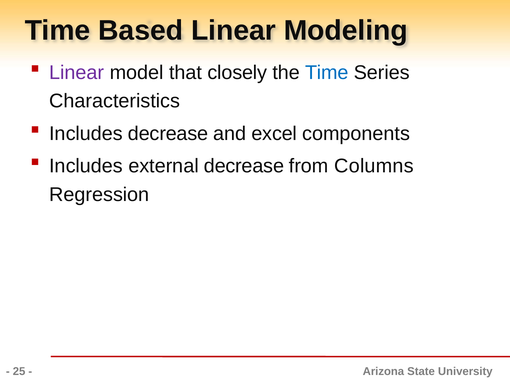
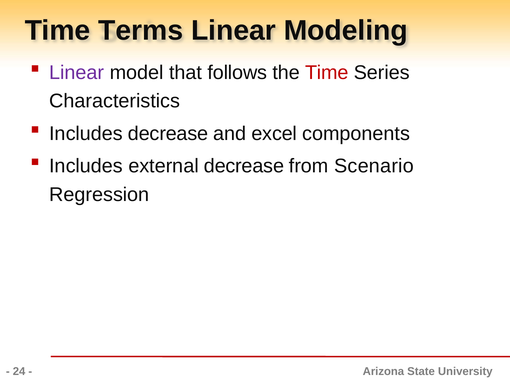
Based: Based -> Terms
closely: closely -> follows
Time at (327, 73) colour: blue -> red
Columns: Columns -> Scenario
25: 25 -> 24
